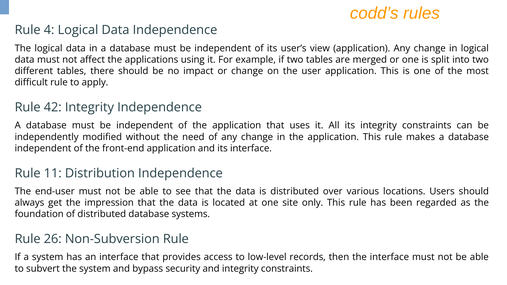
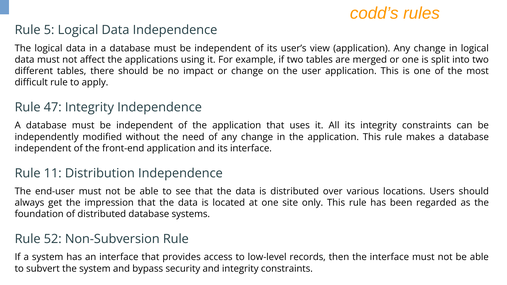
4: 4 -> 5
42: 42 -> 47
26: 26 -> 52
